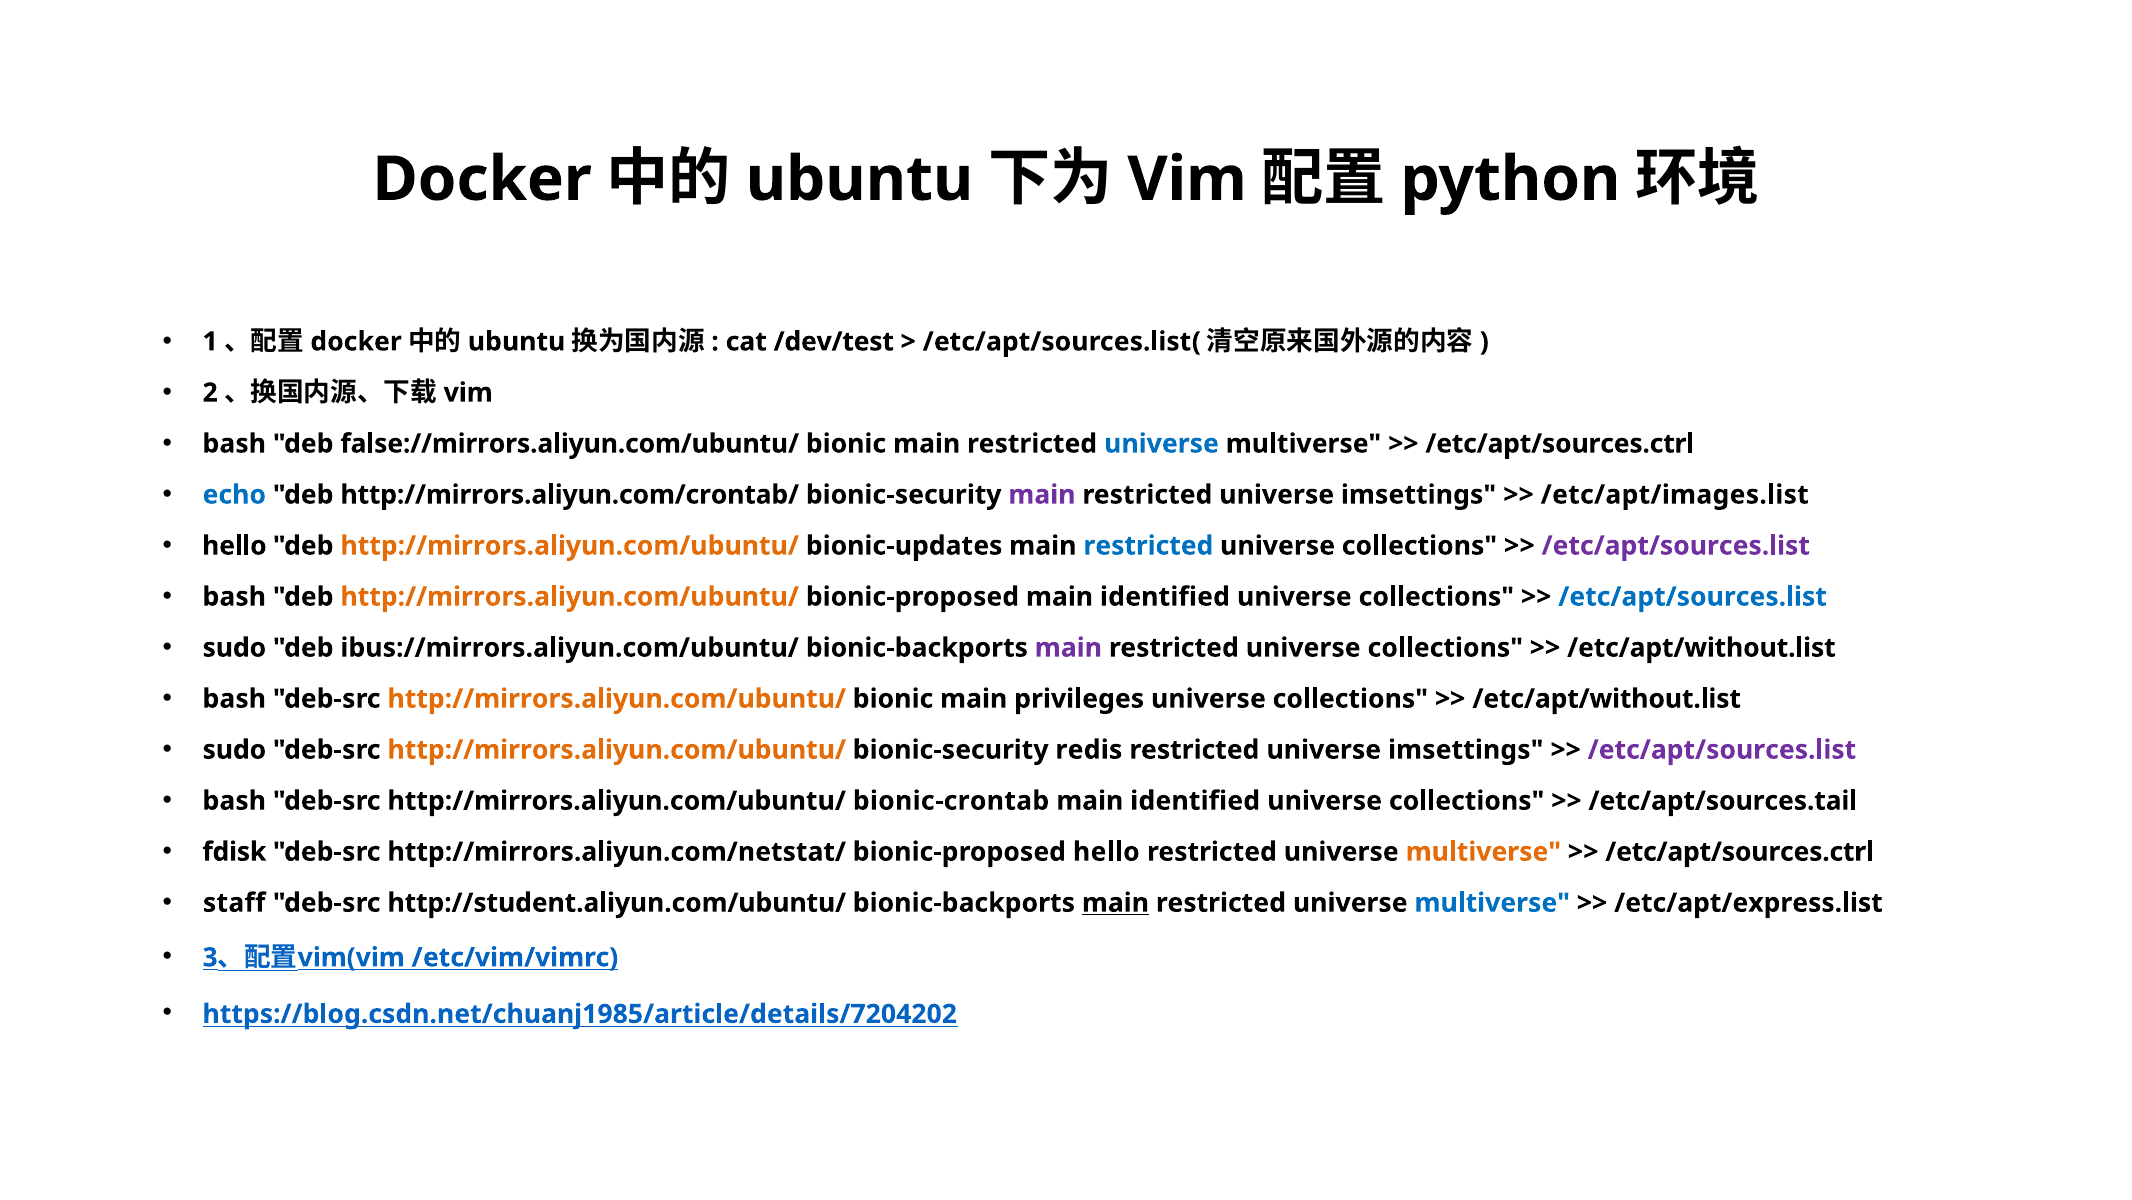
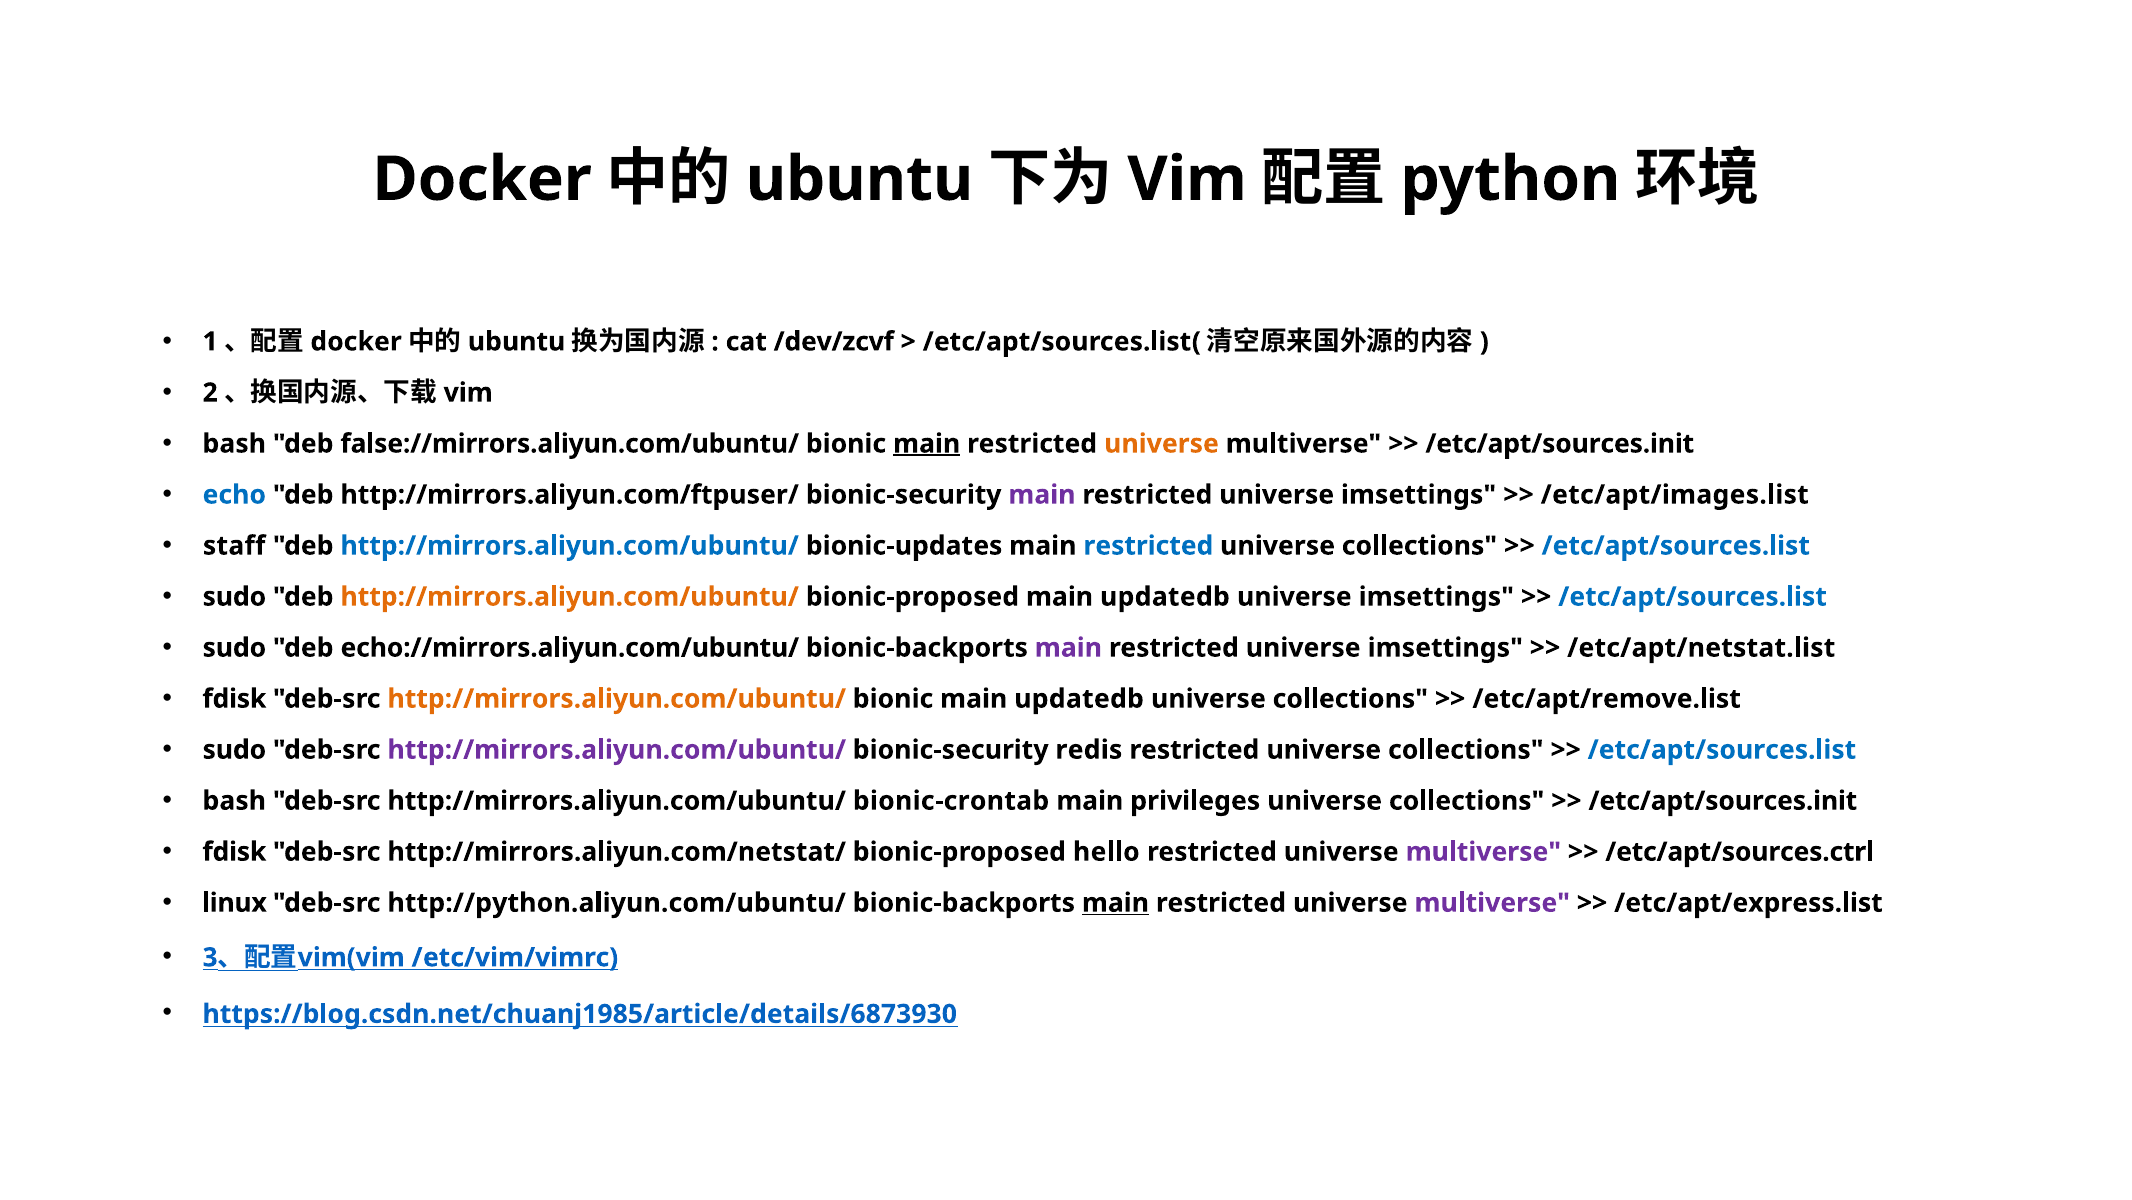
/dev/test: /dev/test -> /dev/zcvf
main at (927, 443) underline: none -> present
universe at (1161, 443) colour: blue -> orange
/etc/apt/sources.ctrl at (1560, 443): /etc/apt/sources.ctrl -> /etc/apt/sources.init
http://mirrors.aliyun.com/crontab/: http://mirrors.aliyun.com/crontab/ -> http://mirrors.aliyun.com/ftpuser/
hello at (234, 545): hello -> staff
http://mirrors.aliyun.com/ubuntu/ at (570, 545) colour: orange -> blue
/etc/apt/sources.list at (1676, 545) colour: purple -> blue
bash at (234, 596): bash -> sudo
bionic-proposed main identified: identified -> updatedb
collections at (1436, 596): collections -> imsettings
ibus://mirrors.aliyun.com/ubuntu/: ibus://mirrors.aliyun.com/ubuntu/ -> echo://mirrors.aliyun.com/ubuntu/
collections at (1445, 647): collections -> imsettings
/etc/apt/without.list at (1701, 647): /etc/apt/without.list -> /etc/apt/netstat.list
bash at (234, 698): bash -> fdisk
bionic main privileges: privileges -> updatedb
/etc/apt/without.list at (1607, 698): /etc/apt/without.list -> /etc/apt/remove.list
http://mirrors.aliyun.com/ubuntu/ at (617, 749) colour: orange -> purple
imsettings at (1466, 749): imsettings -> collections
/etc/apt/sources.list at (1722, 749) colour: purple -> blue
identified at (1195, 800): identified -> privileges
/etc/apt/sources.tail at (1723, 800): /etc/apt/sources.tail -> /etc/apt/sources.init
multiverse at (1483, 851) colour: orange -> purple
staff: staff -> linux
http://student.aliyun.com/ubuntu/: http://student.aliyun.com/ubuntu/ -> http://python.aliyun.com/ubuntu/
multiverse at (1492, 902) colour: blue -> purple
https://blog.csdn.net/chuanj1985/article/details/7204202: https://blog.csdn.net/chuanj1985/article/details/7204202 -> https://blog.csdn.net/chuanj1985/article/details/6873930
